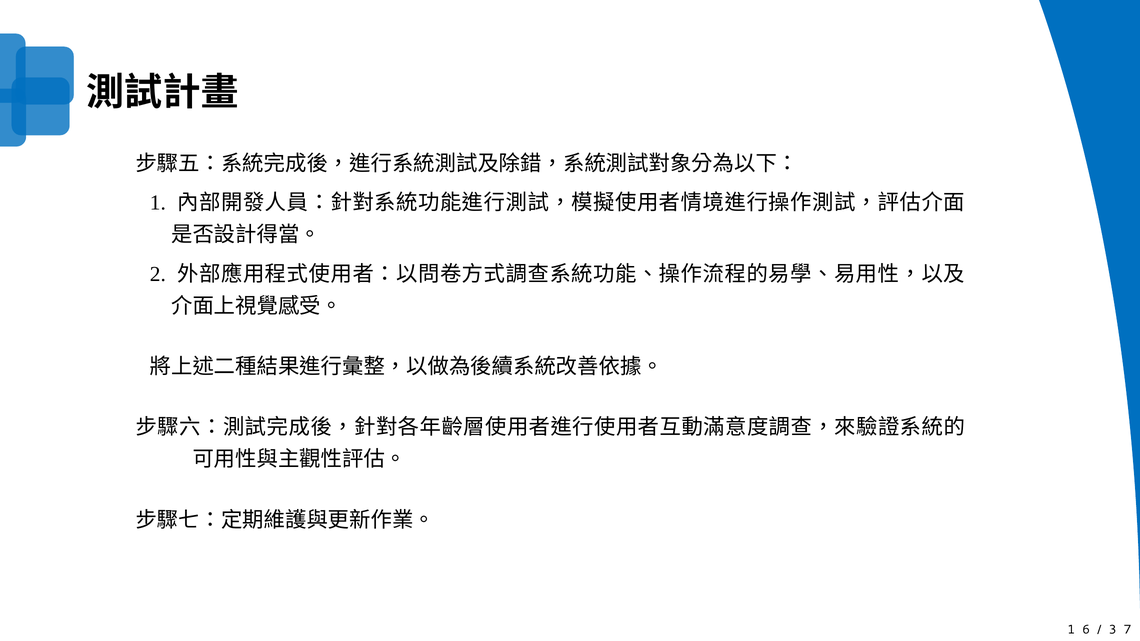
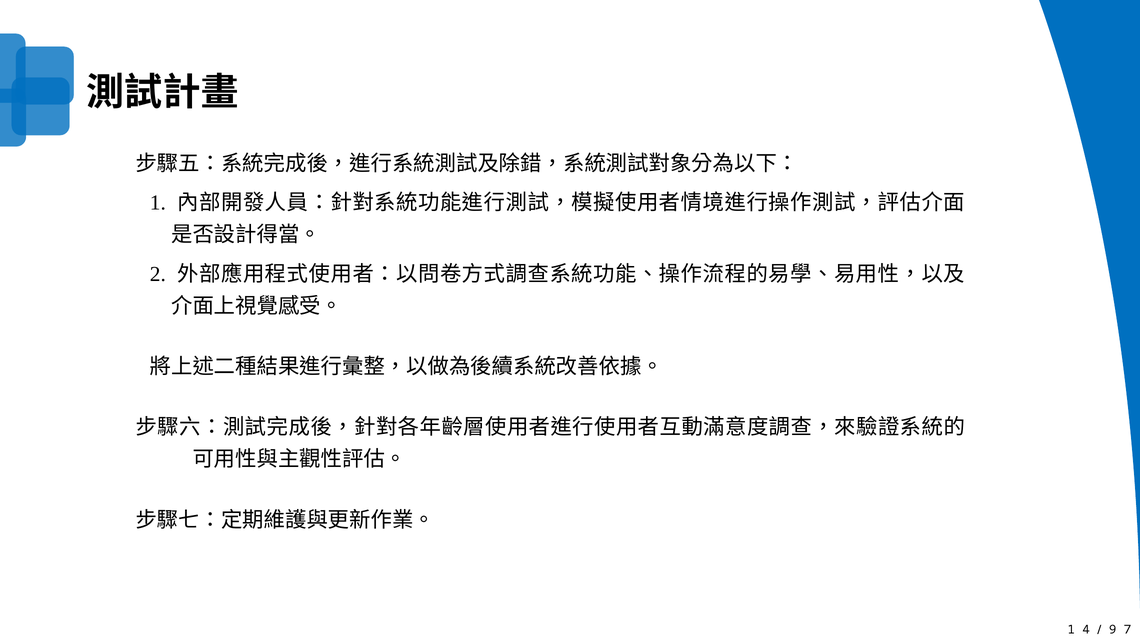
6: 6 -> 4
3: 3 -> 9
